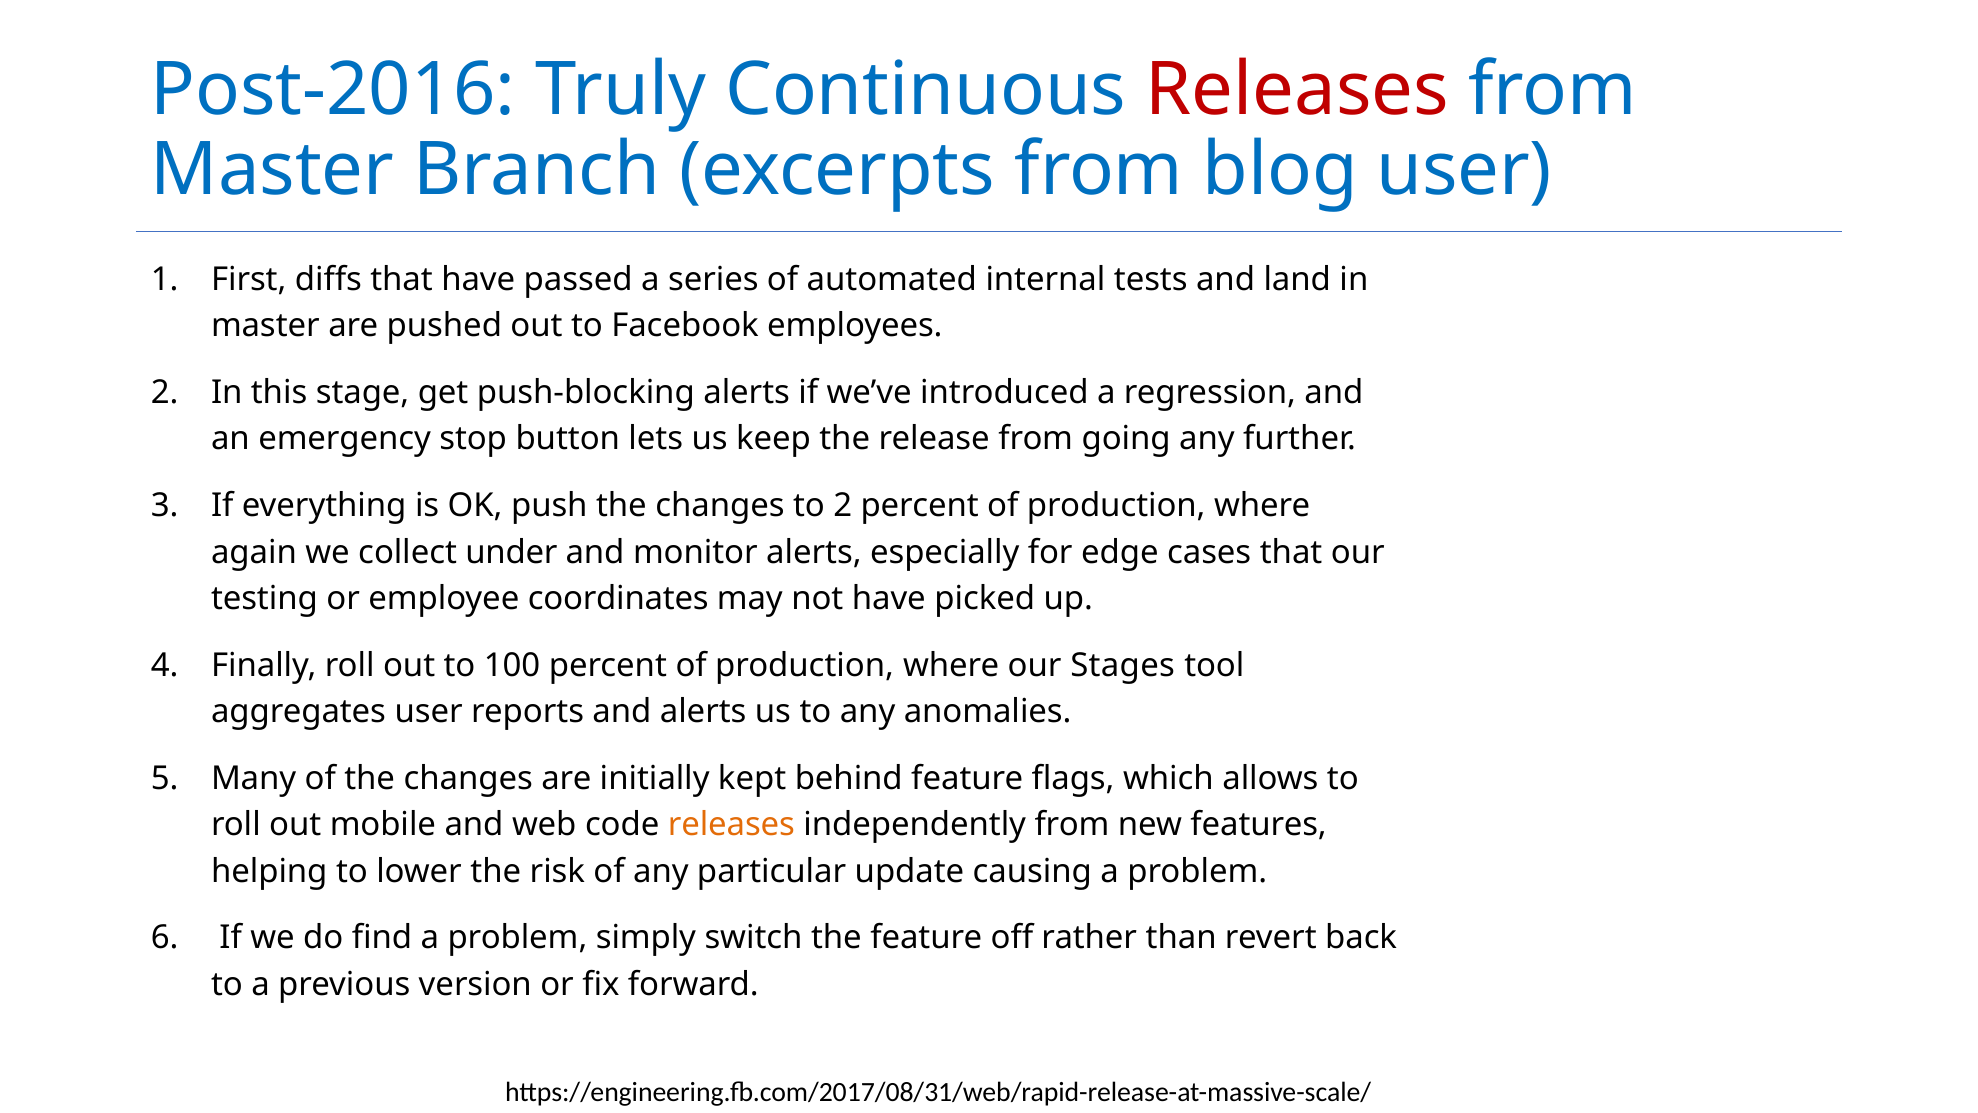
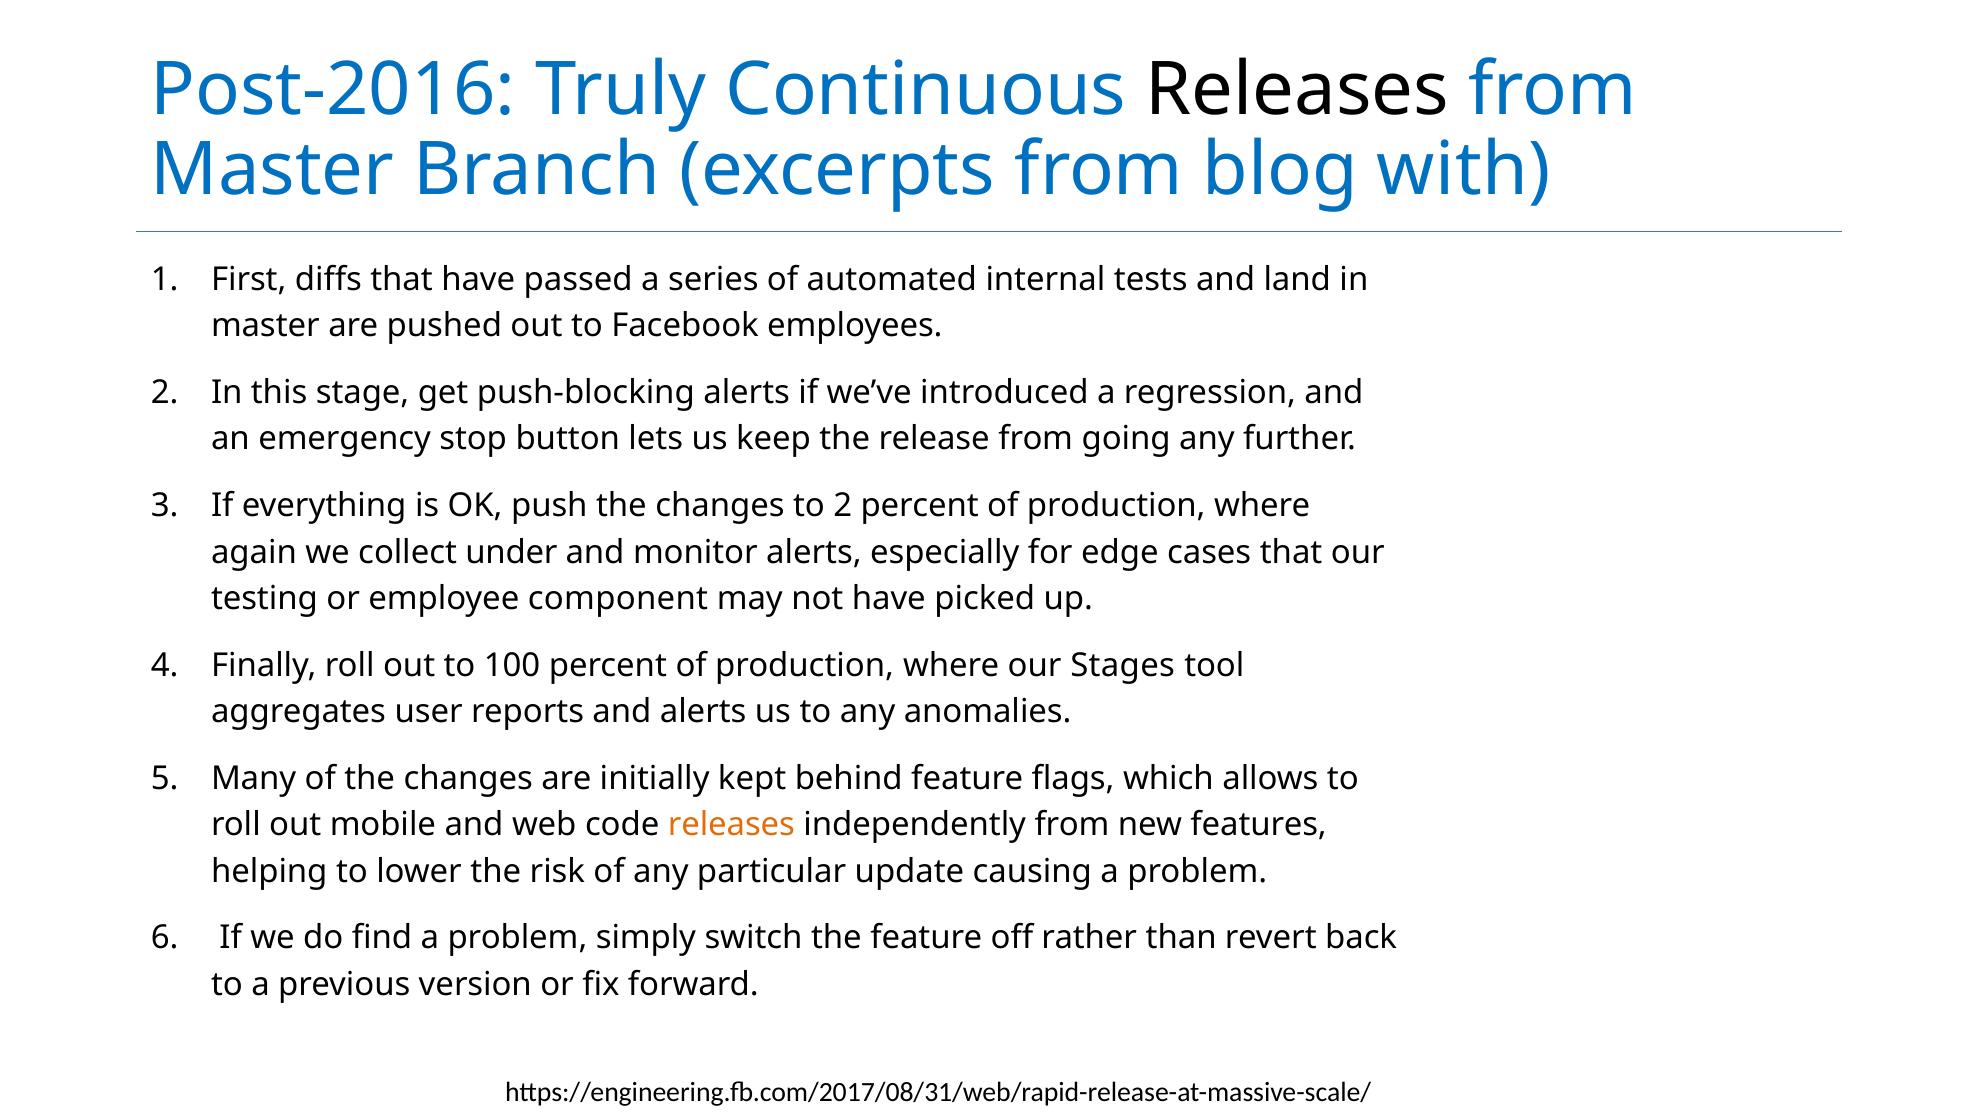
Releases at (1297, 90) colour: red -> black
blog user: user -> with
coordinates: coordinates -> component
